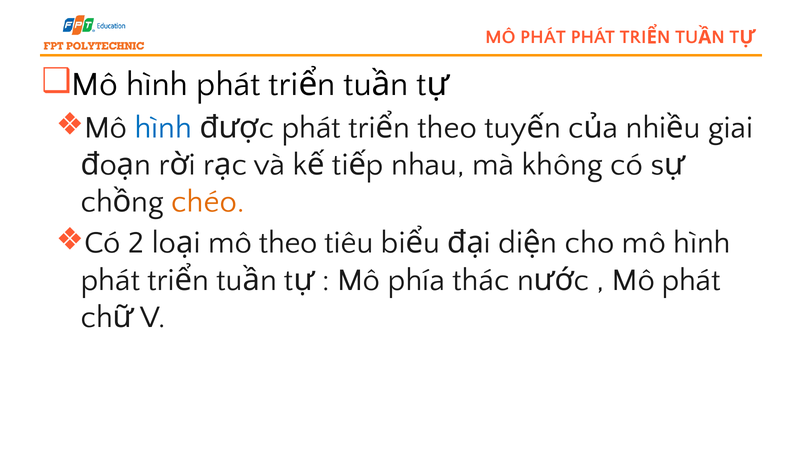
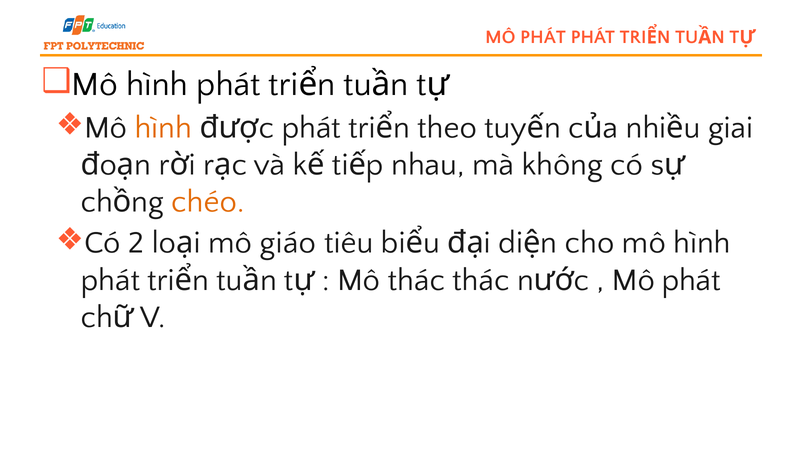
hình at (163, 128) colour: blue -> orange
mô theo: theo -> giáo
Mô phía: phía -> thác
